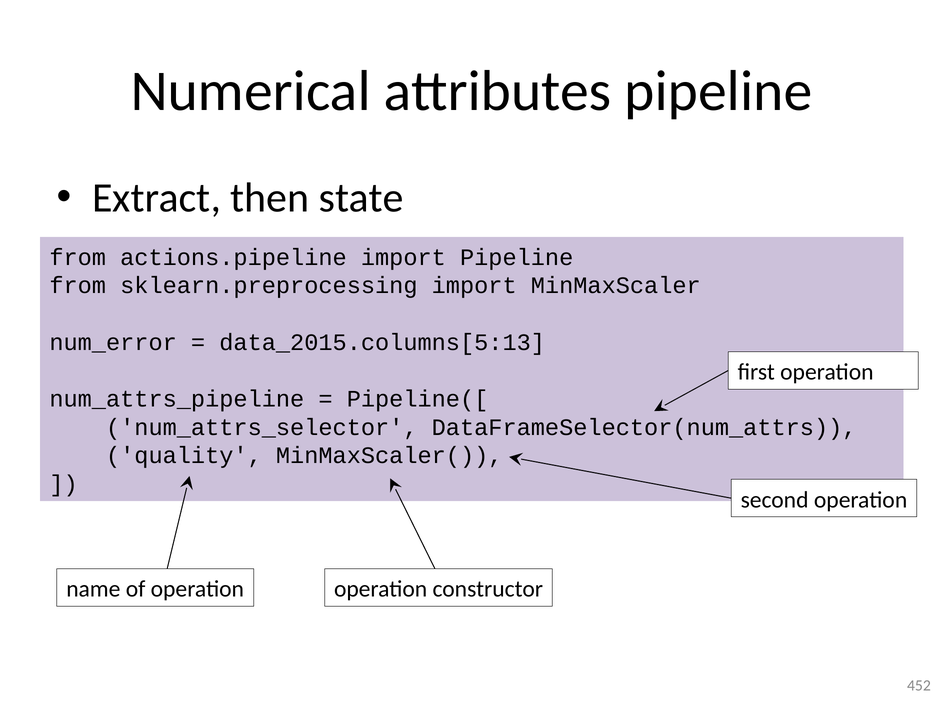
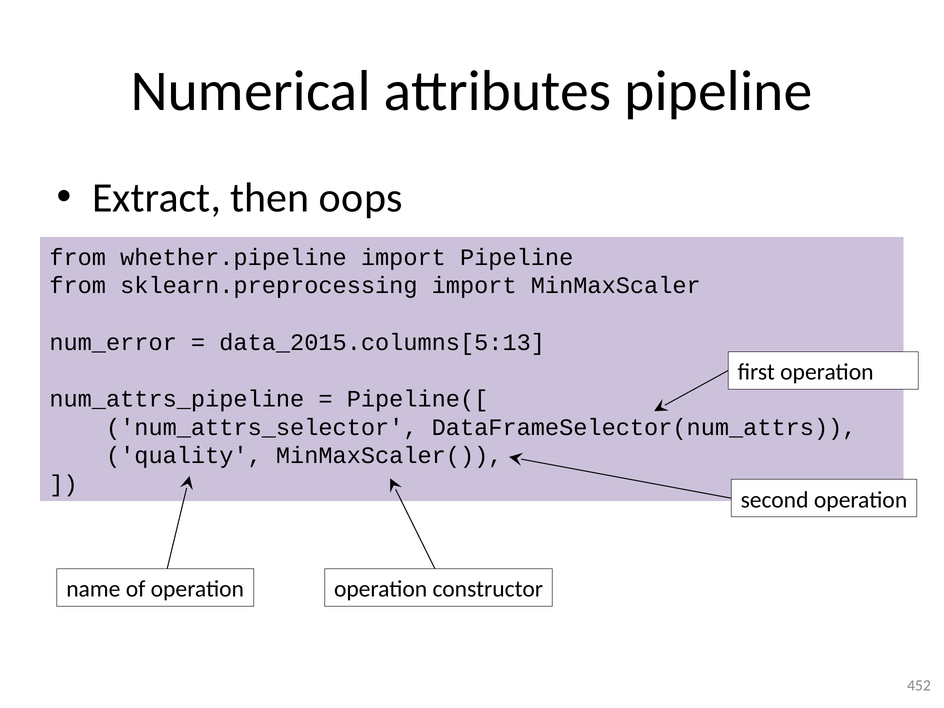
state: state -> oops
actions.pipeline: actions.pipeline -> whether.pipeline
